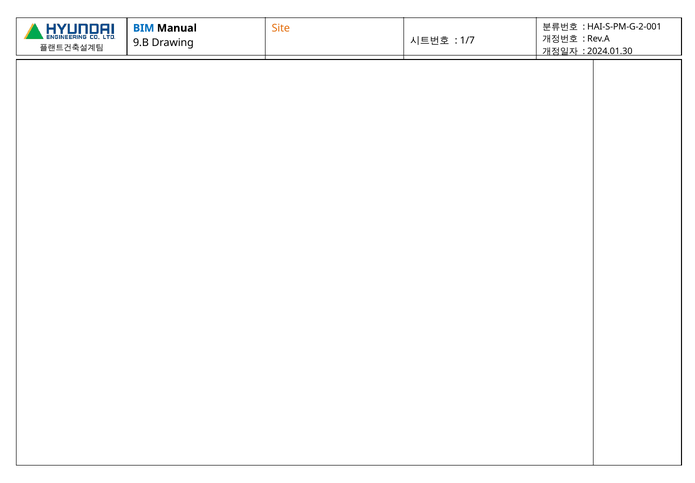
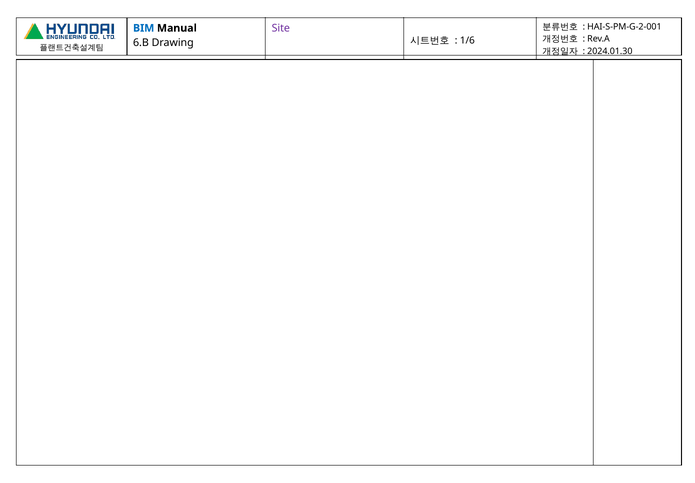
Site colour: orange -> purple
1/7: 1/7 -> 1/6
9.B: 9.B -> 6.B
